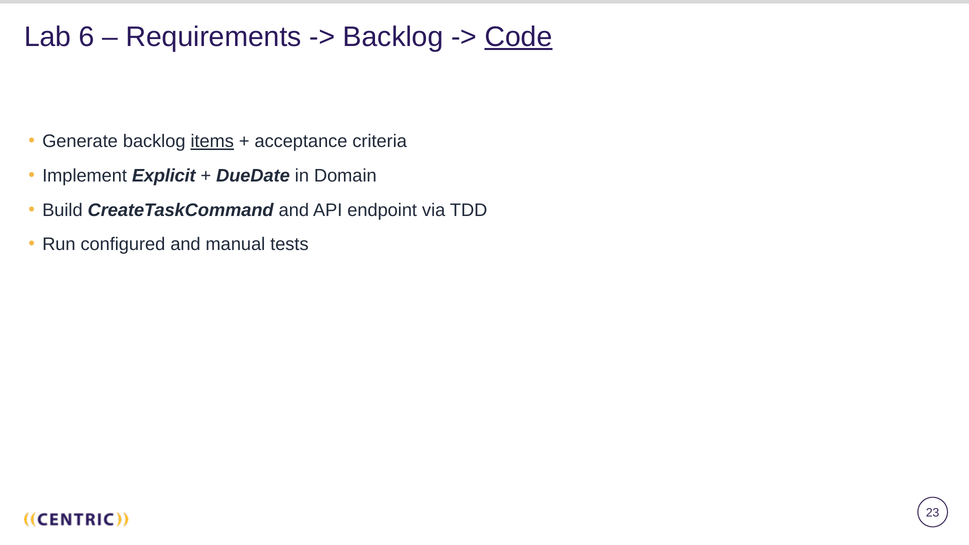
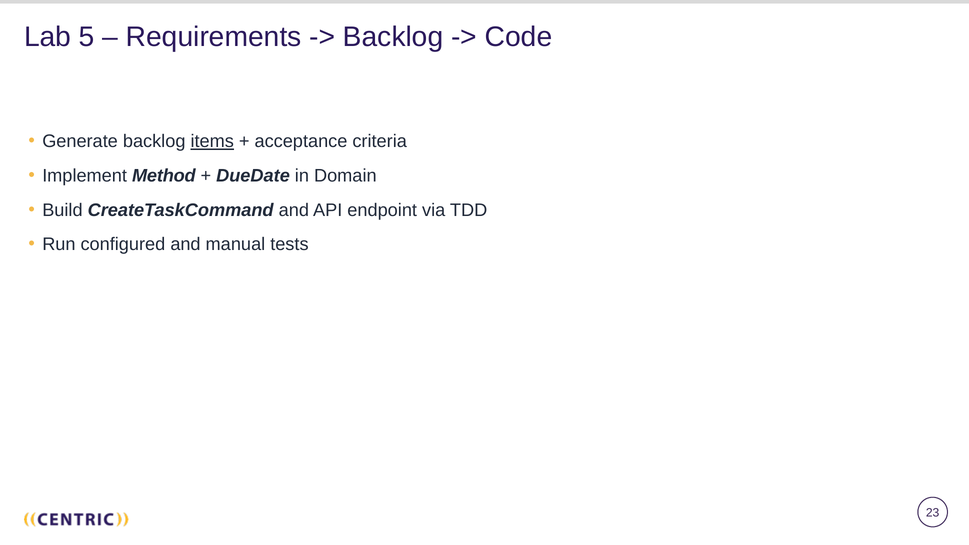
6: 6 -> 5
Code underline: present -> none
Explicit: Explicit -> Method
